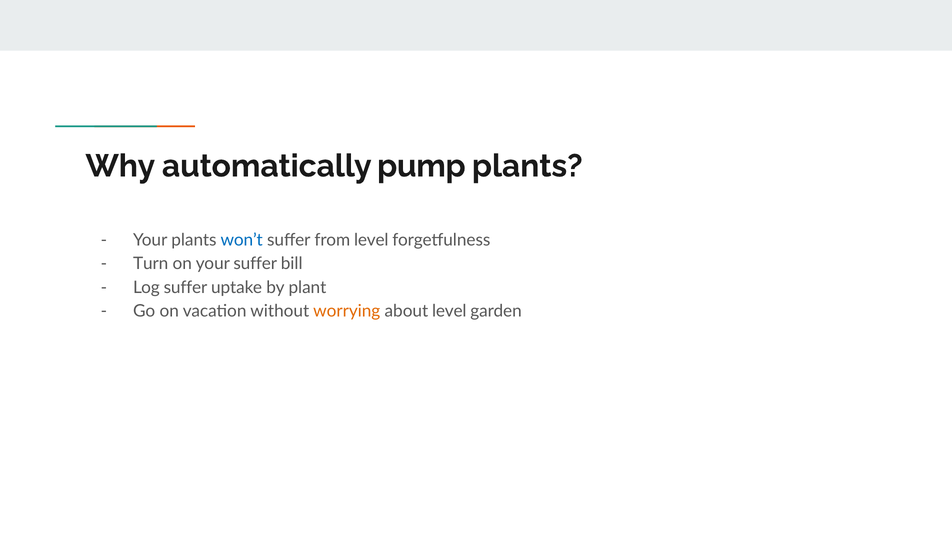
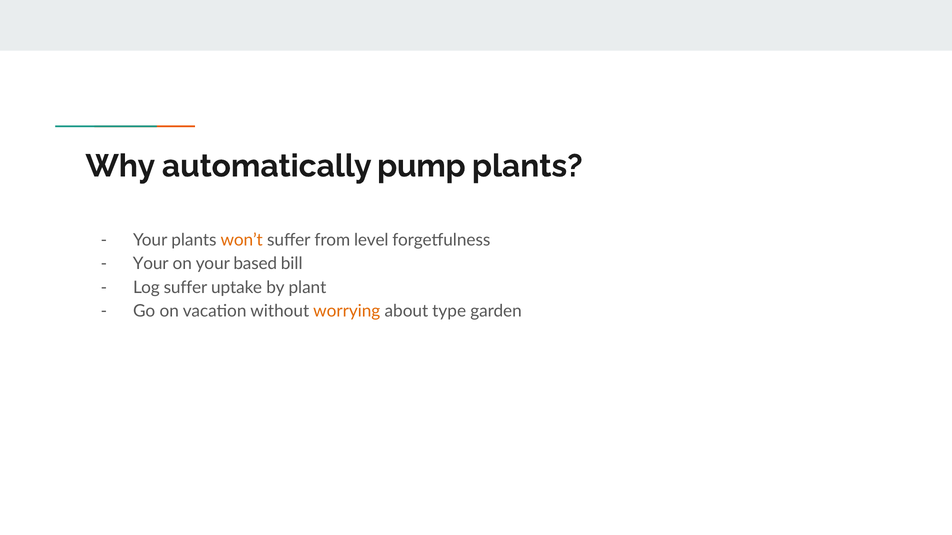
won’t colour: blue -> orange
Turn at (151, 264): Turn -> Your
your suffer: suffer -> based
about level: level -> type
